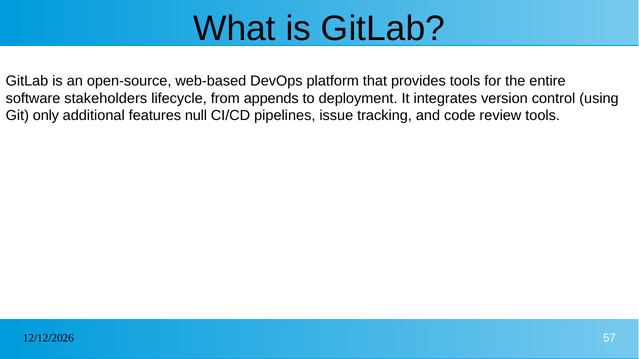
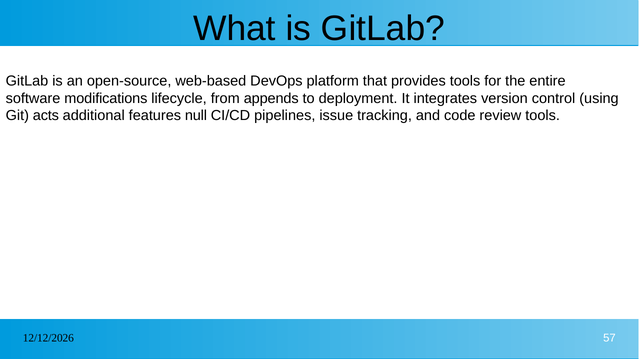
stakeholders: stakeholders -> modifications
only: only -> acts
